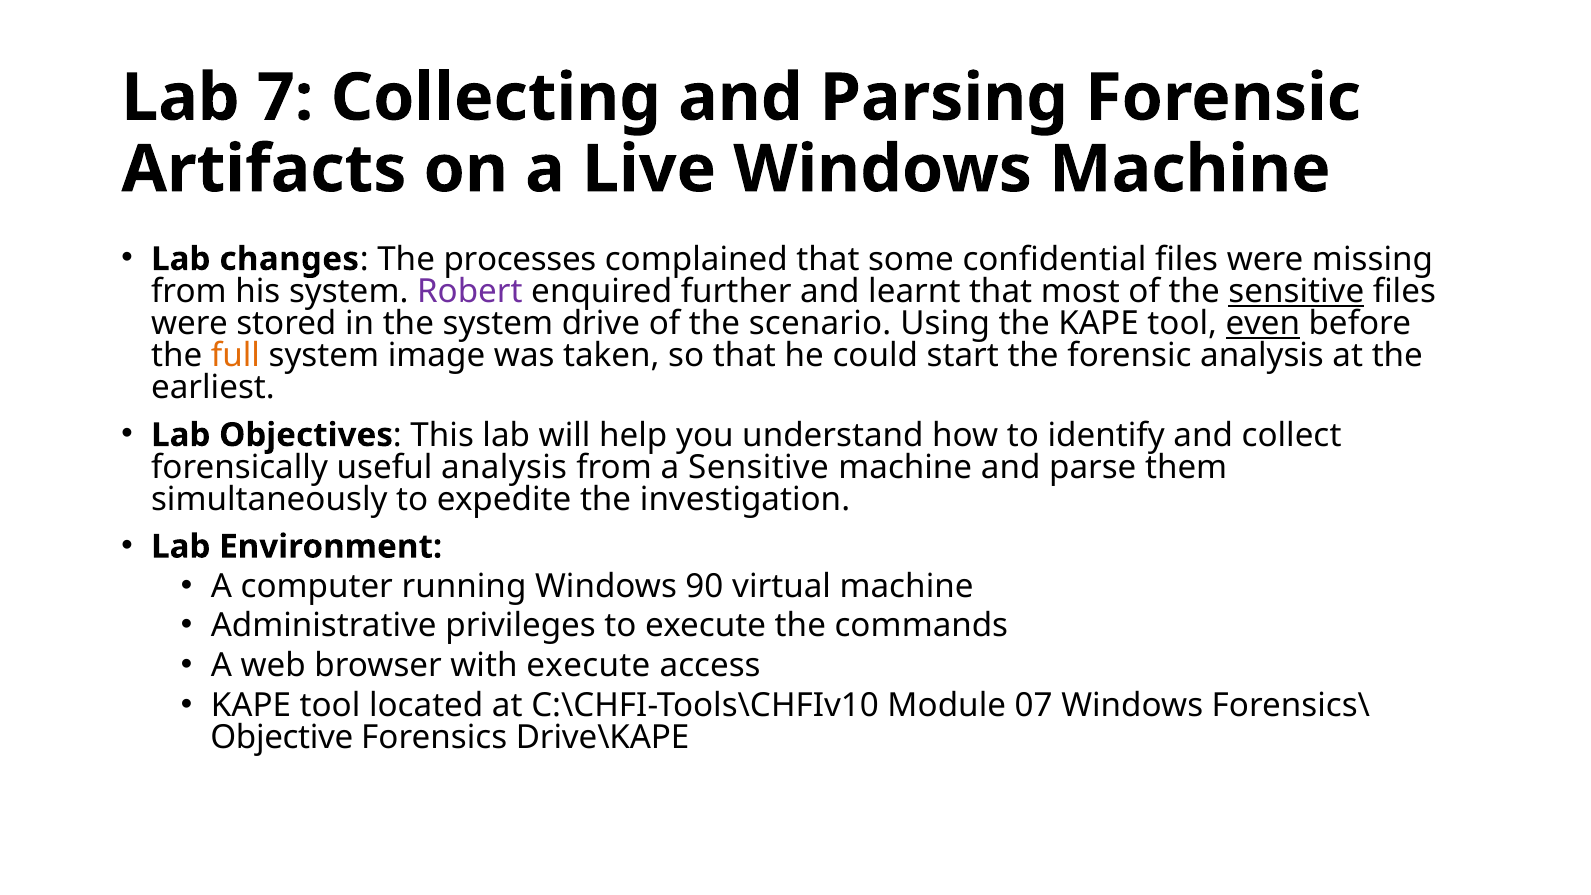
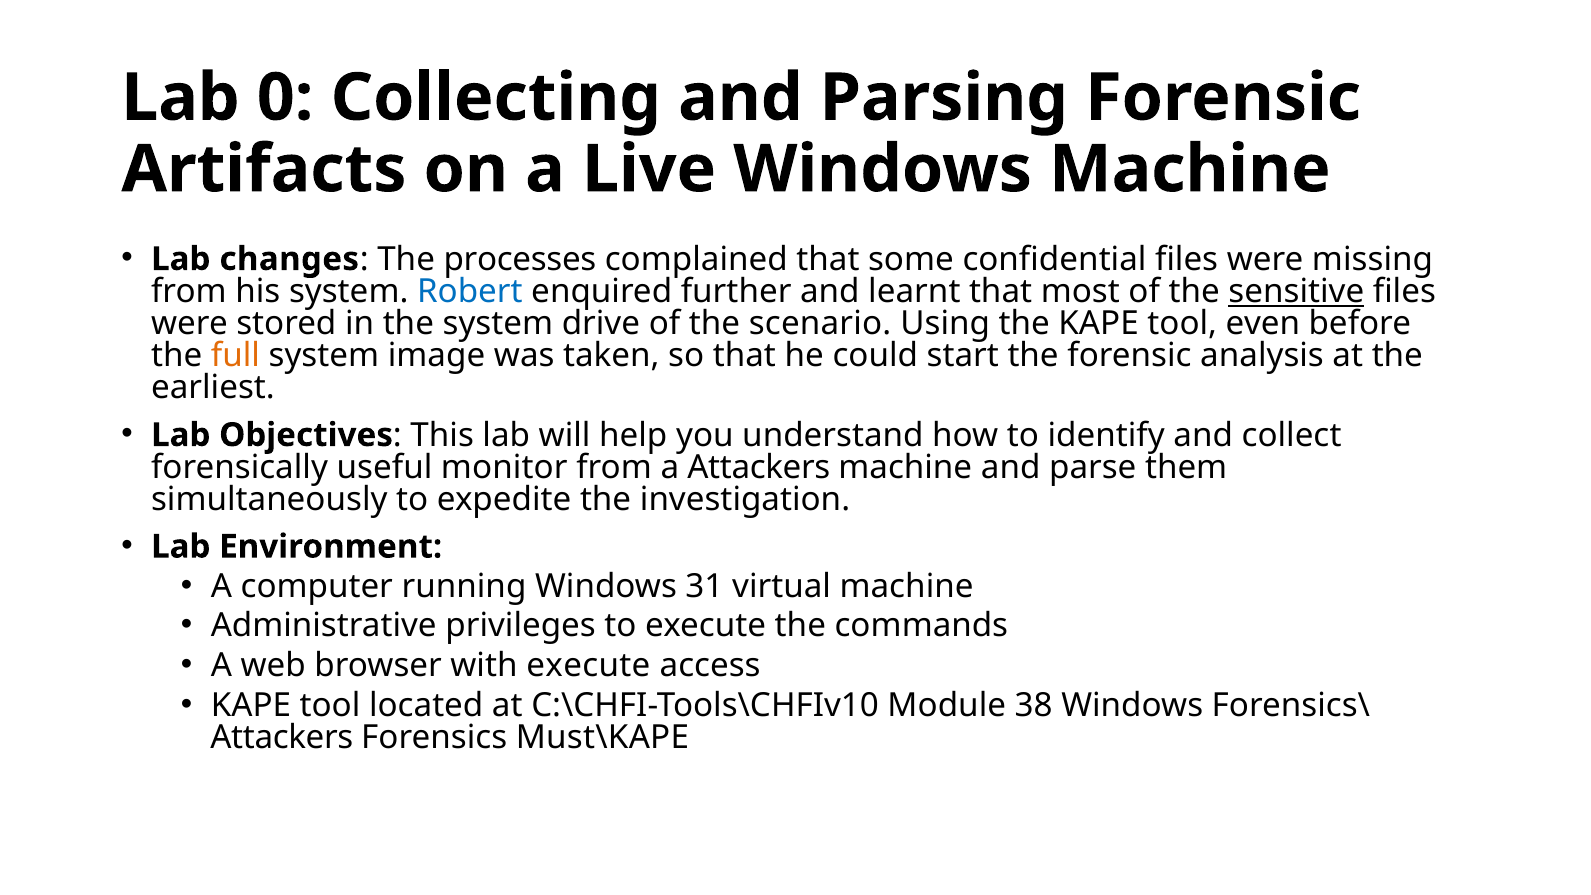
7: 7 -> 0
Robert colour: purple -> blue
even underline: present -> none
useful analysis: analysis -> monitor
a Sensitive: Sensitive -> Attackers
90: 90 -> 31
07: 07 -> 38
Objective at (282, 737): Objective -> Attackers
Drive\KAPE: Drive\KAPE -> Must\KAPE
